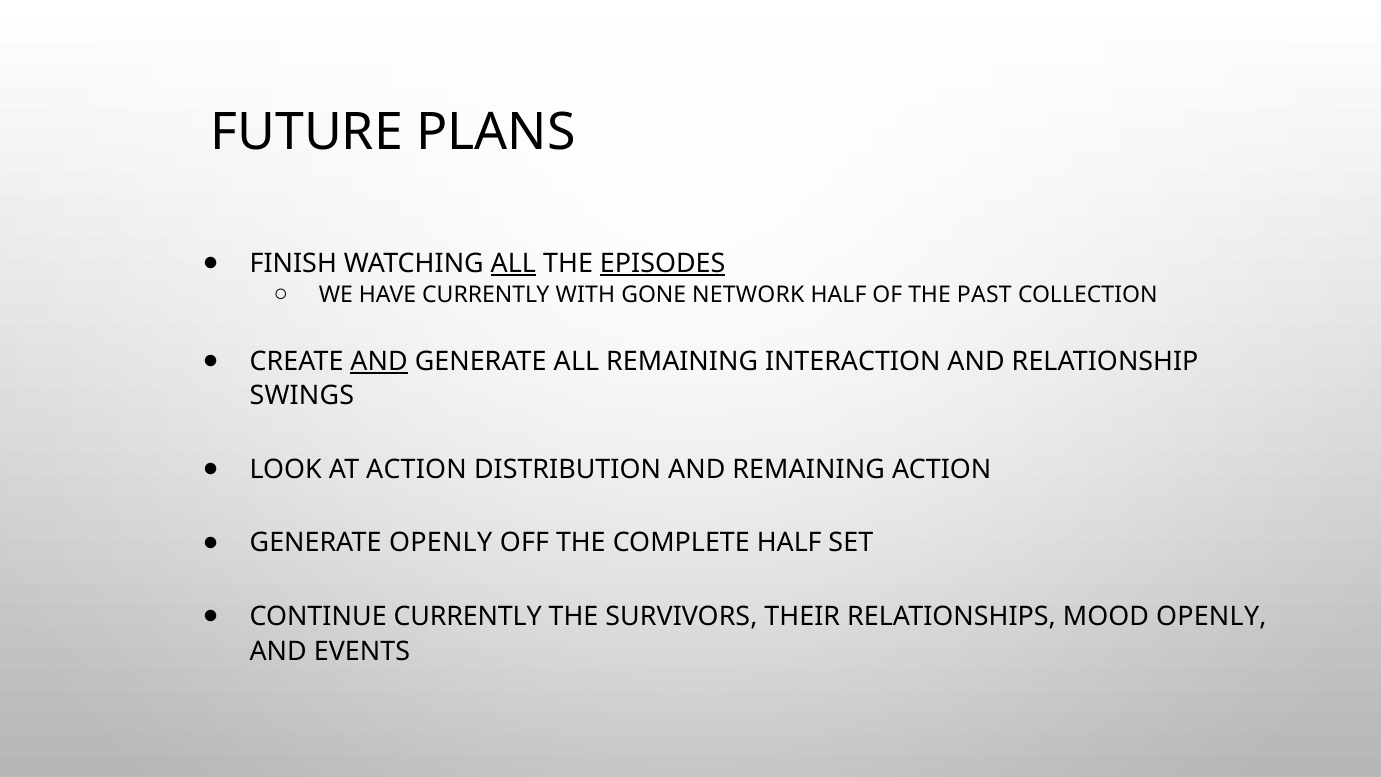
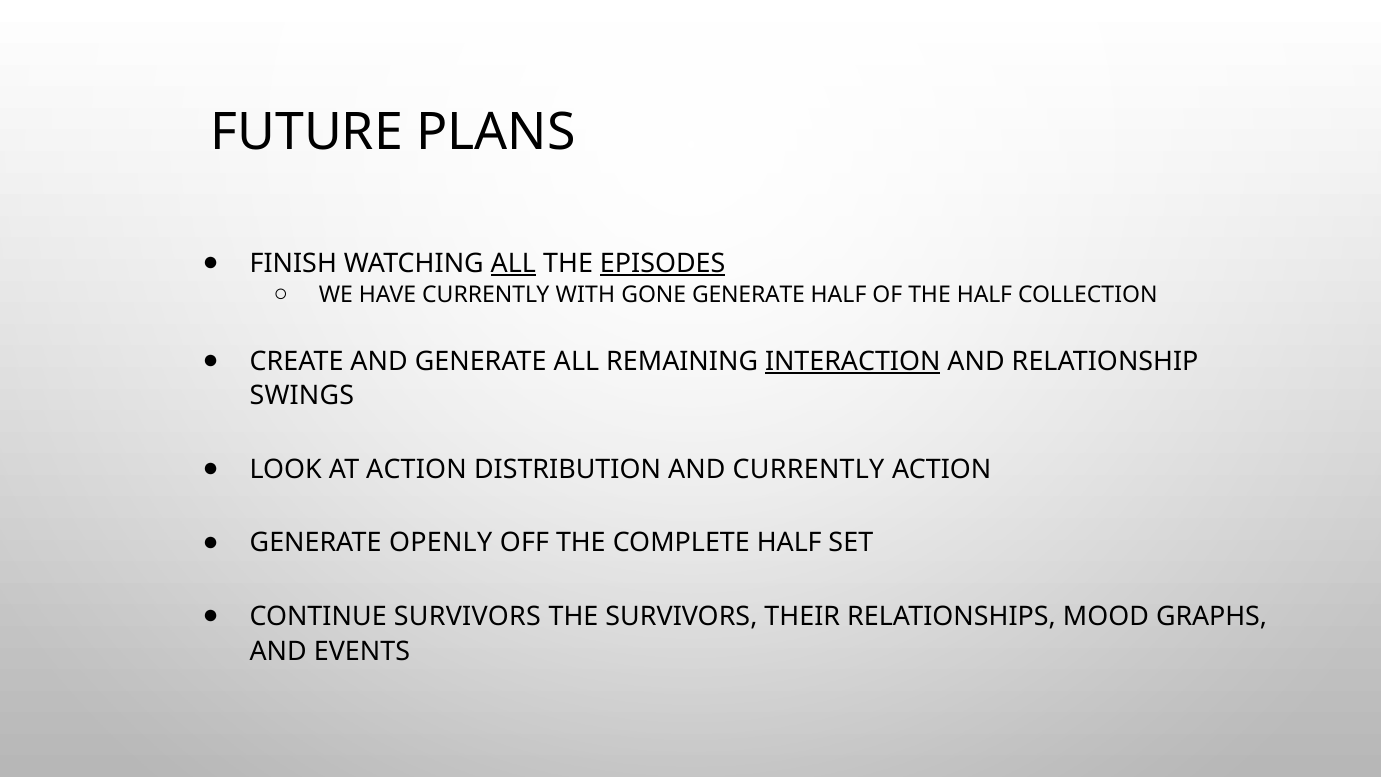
GONE NETWORK: NETWORK -> GENERATE
THE PAST: PAST -> HALF
AND at (379, 361) underline: present -> none
INTERACTION underline: none -> present
AND REMAINING: REMAINING -> CURRENTLY
CONTINUE CURRENTLY: CURRENTLY -> SURVIVORS
MOOD OPENLY: OPENLY -> GRAPHS
